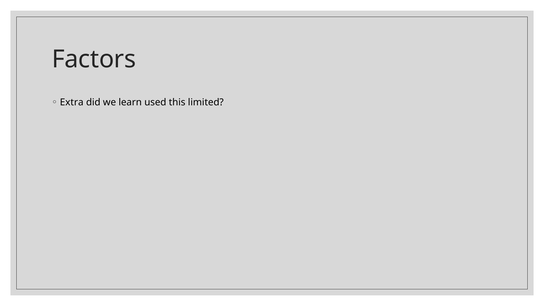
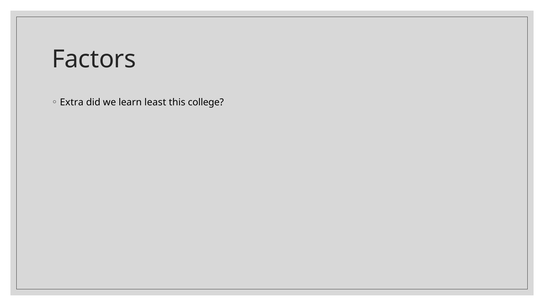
used: used -> least
limited: limited -> college
